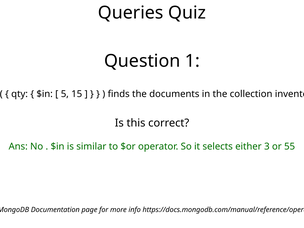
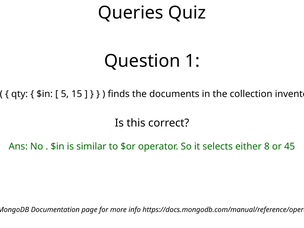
3: 3 -> 8
55: 55 -> 45
